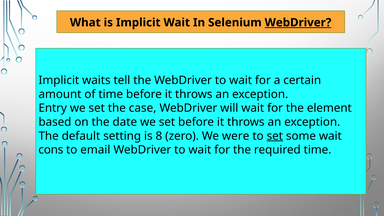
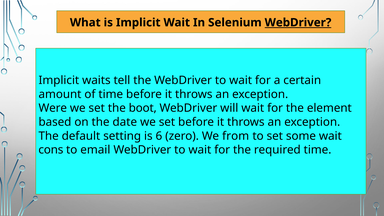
Entry: Entry -> Were
case: case -> boot
8: 8 -> 6
were: were -> from
set at (275, 136) underline: present -> none
